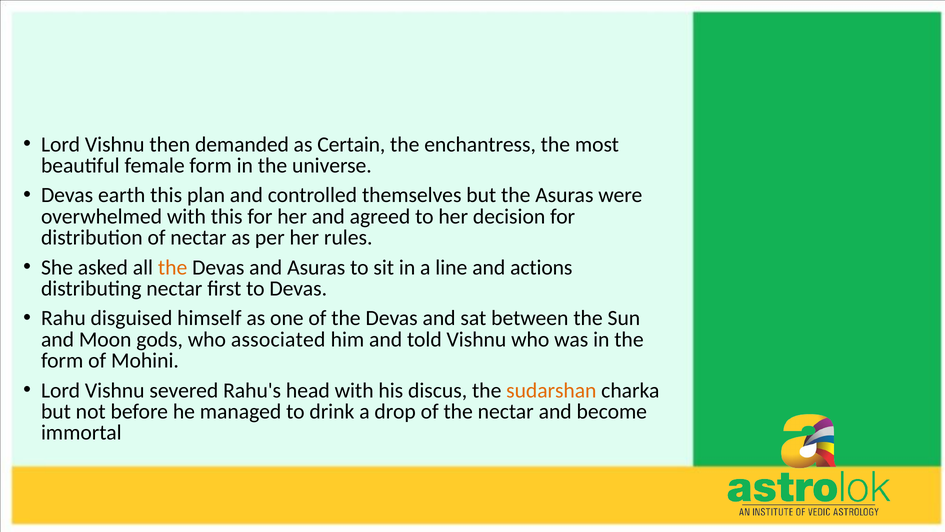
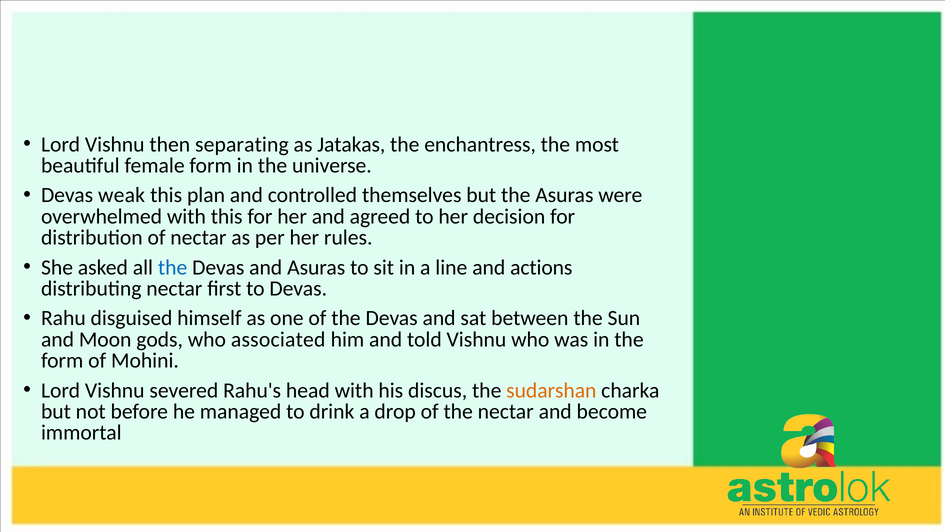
demanded: demanded -> separating
Certain: Certain -> Jatakas
earth: earth -> weak
the at (173, 267) colour: orange -> blue
